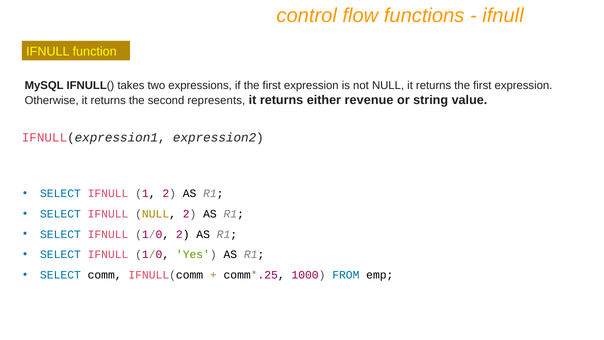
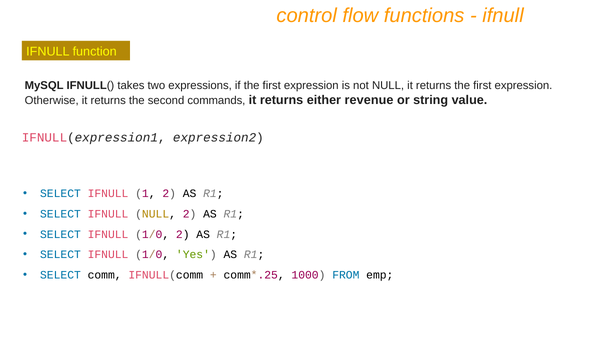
represents: represents -> commands
